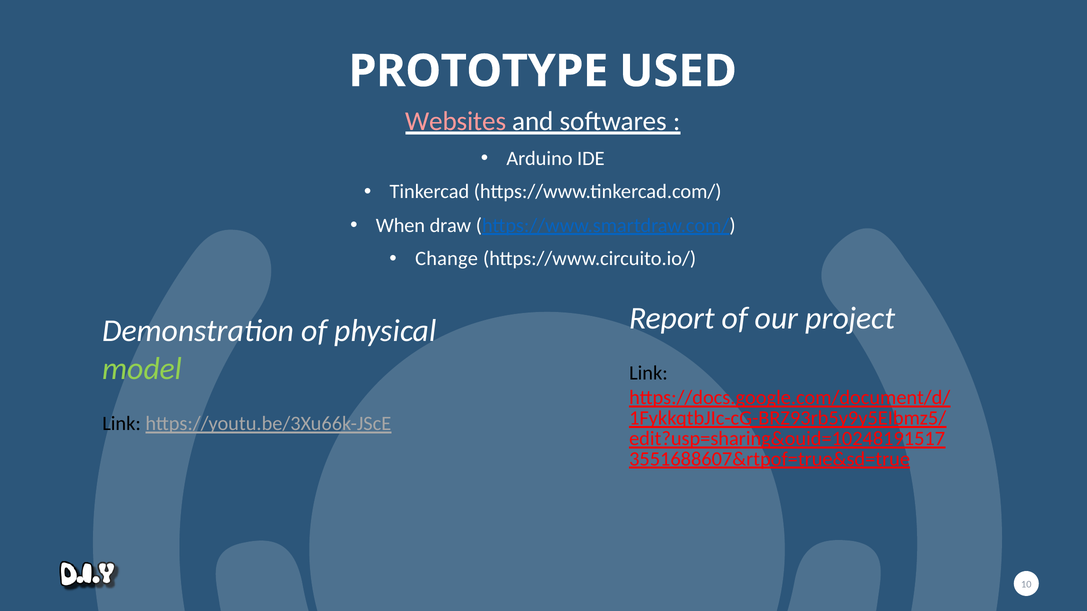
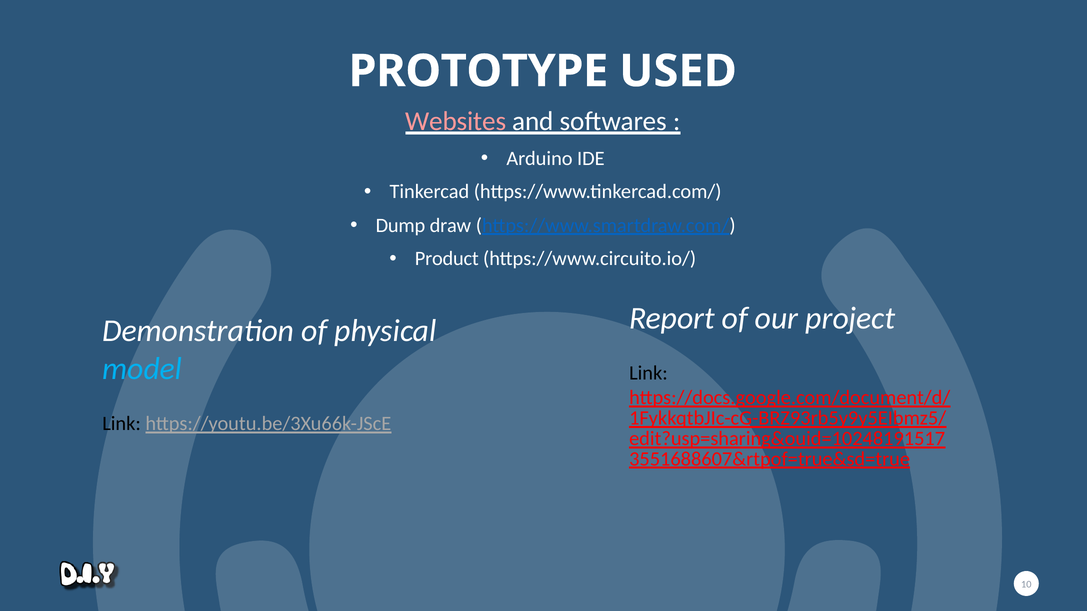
When: When -> Dump
Change: Change -> Product
model colour: light green -> light blue
